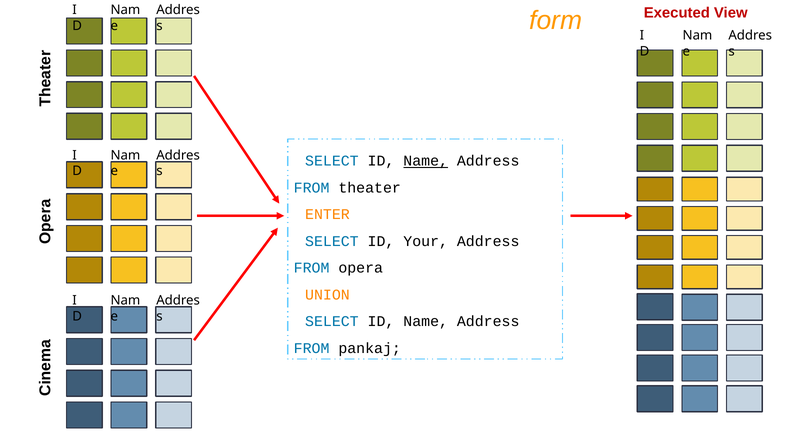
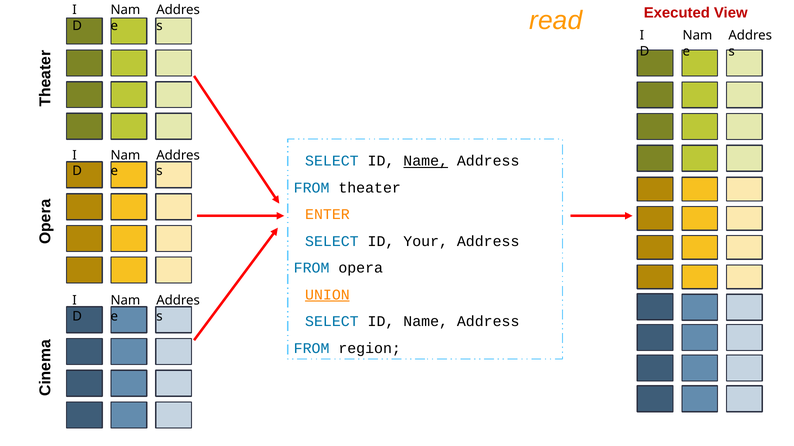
form: form -> read
UNION underline: none -> present
pankaj: pankaj -> region
